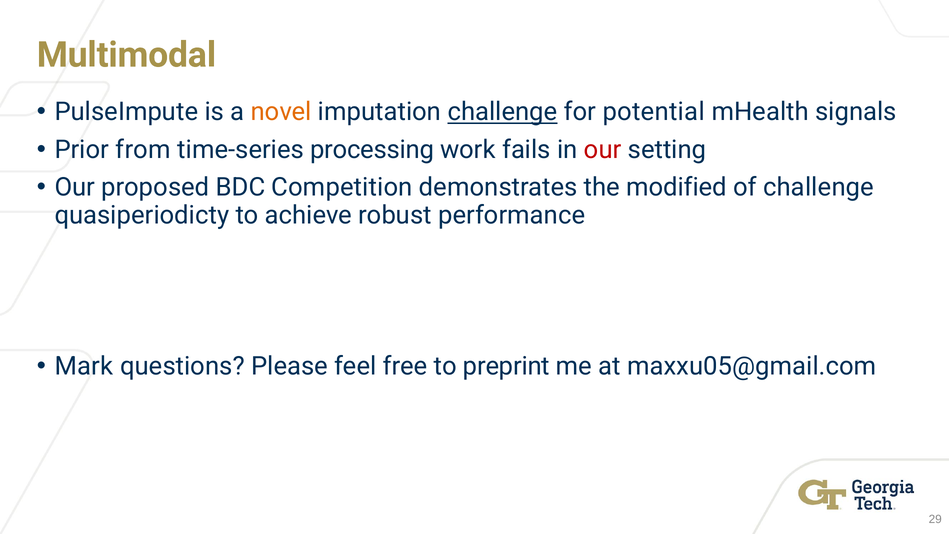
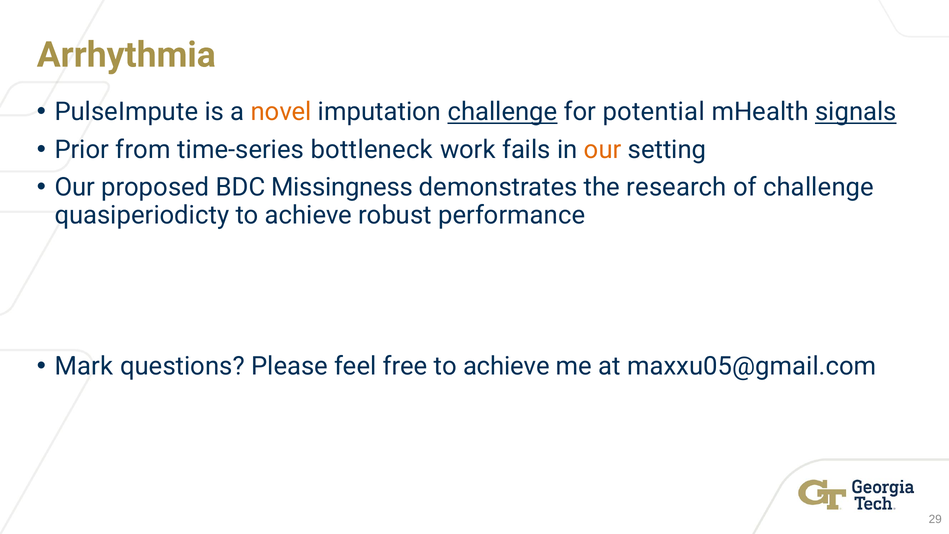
Multimodal: Multimodal -> Arrhythmia
signals underline: none -> present
processing: processing -> bottleneck
our at (603, 150) colour: red -> orange
Competition: Competition -> Missingness
modified: modified -> research
free to preprint: preprint -> achieve
